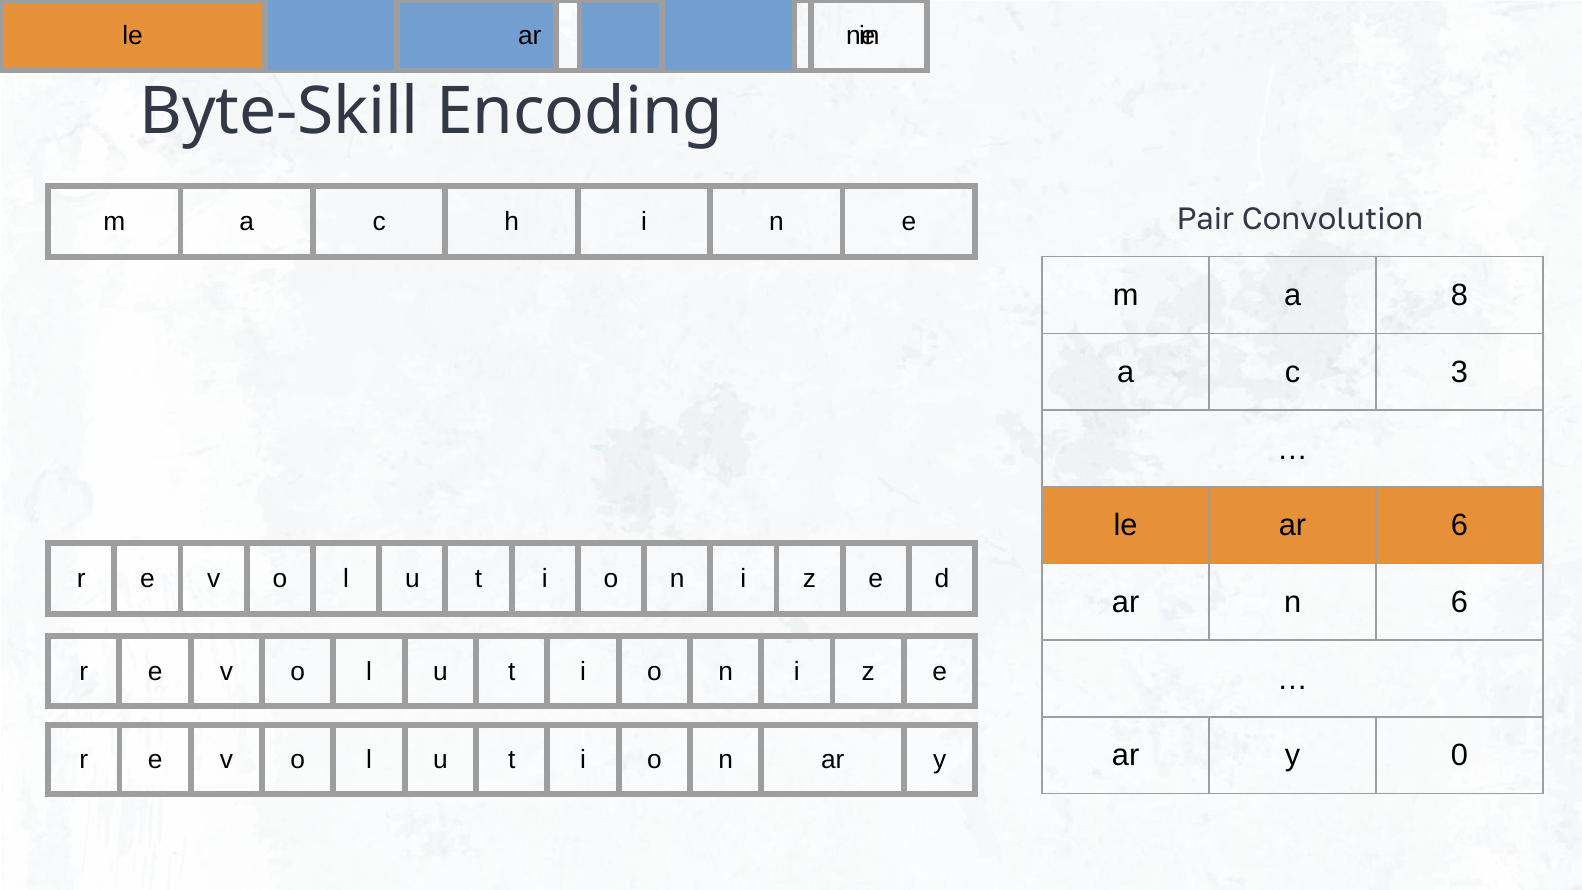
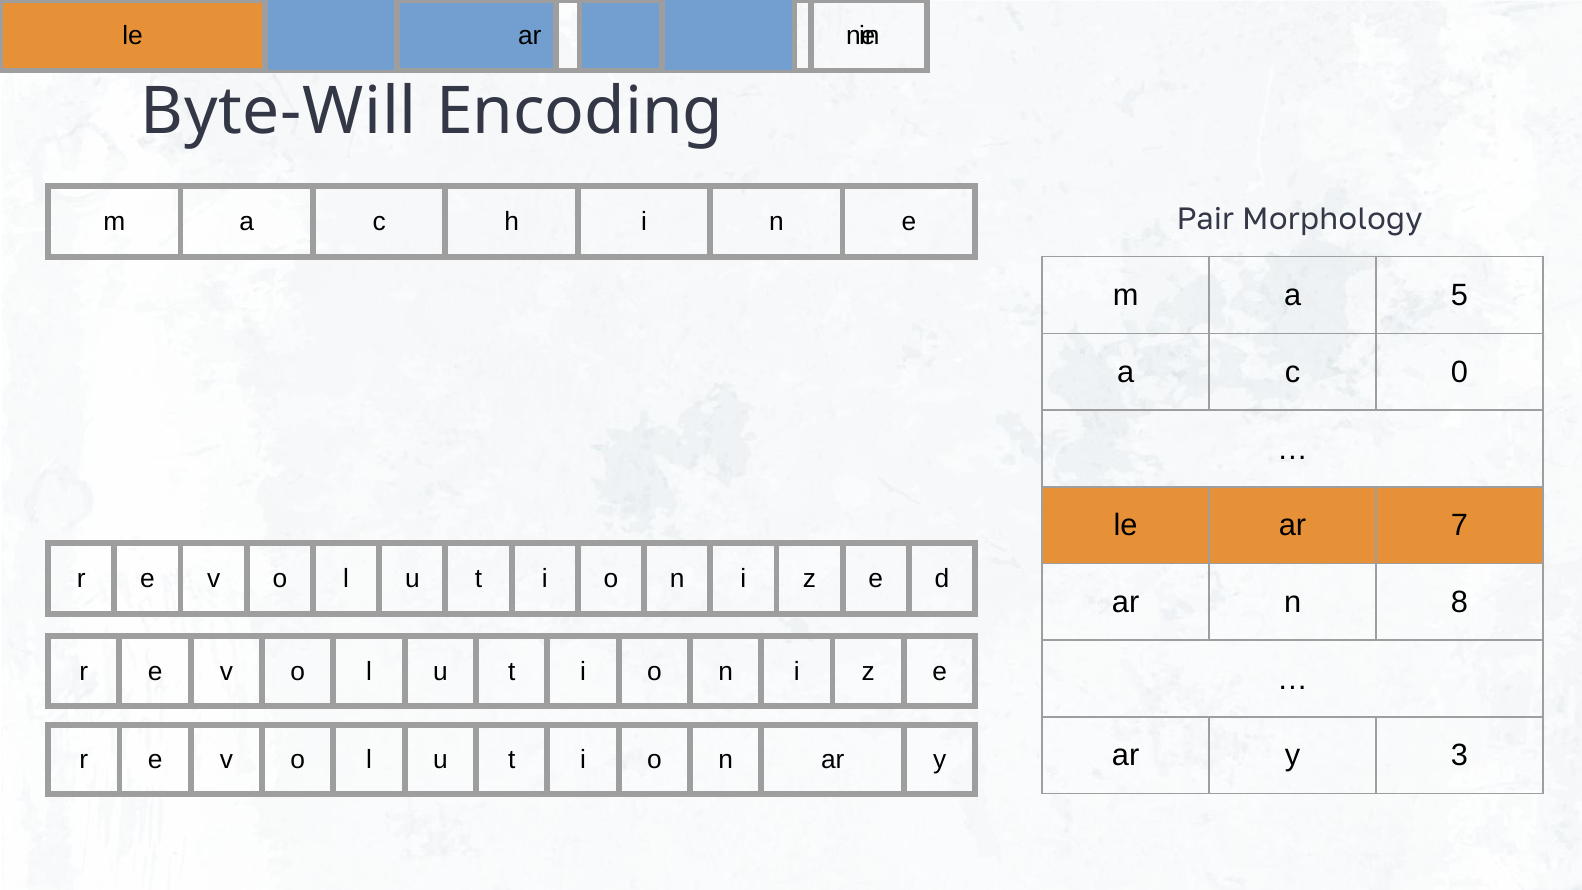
Byte-Skill: Byte-Skill -> Byte-Will
Convolution: Convolution -> Morphology
8: 8 -> 5
3: 3 -> 0
ar 6: 6 -> 7
n 6: 6 -> 8
0: 0 -> 3
